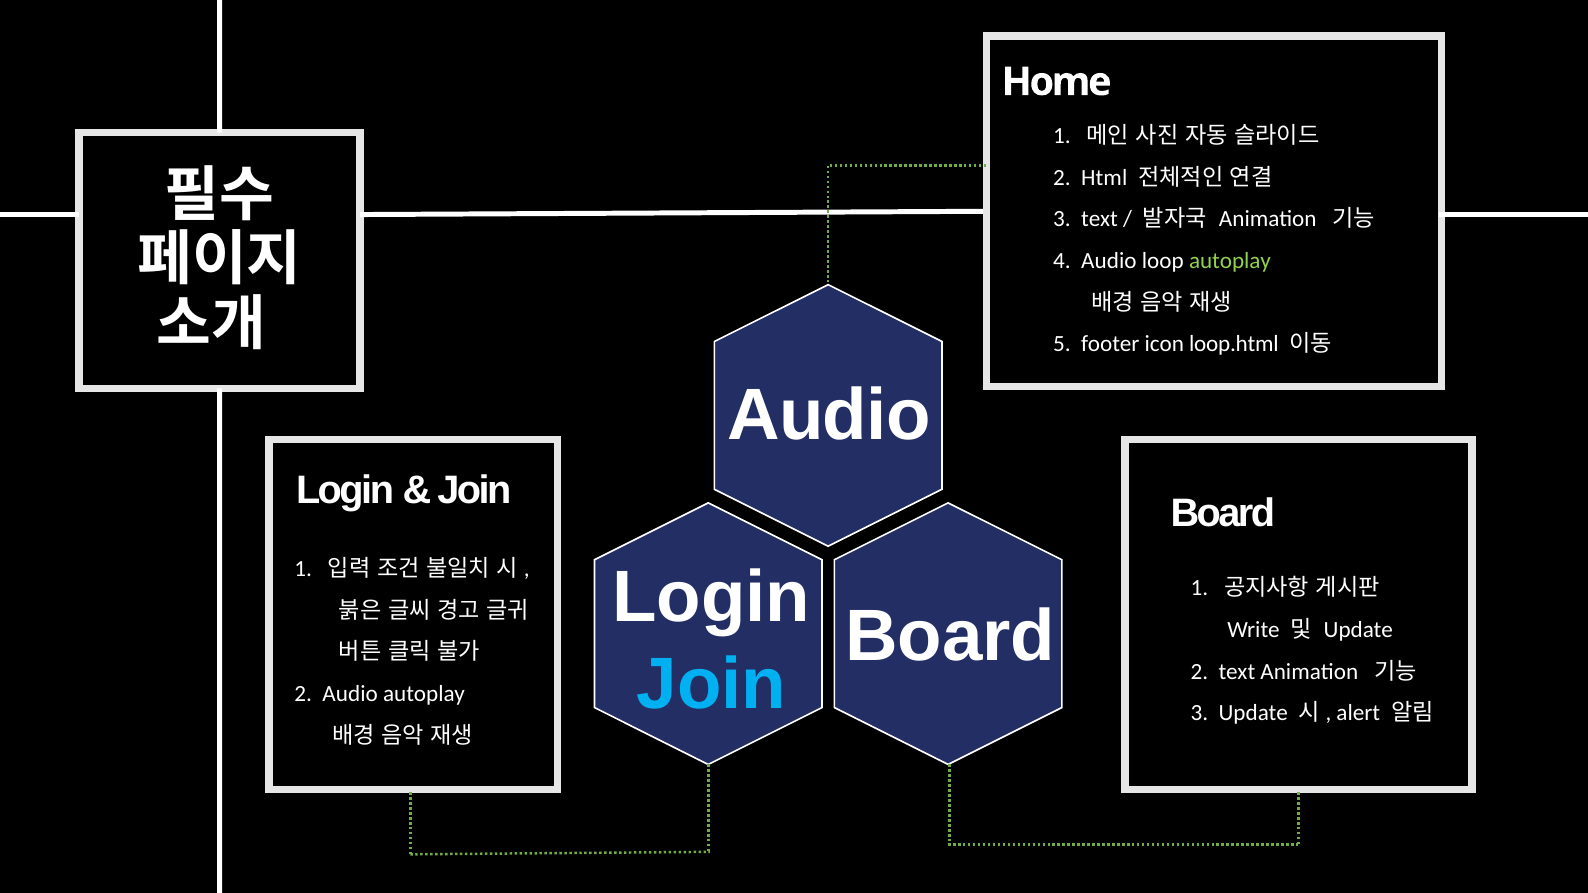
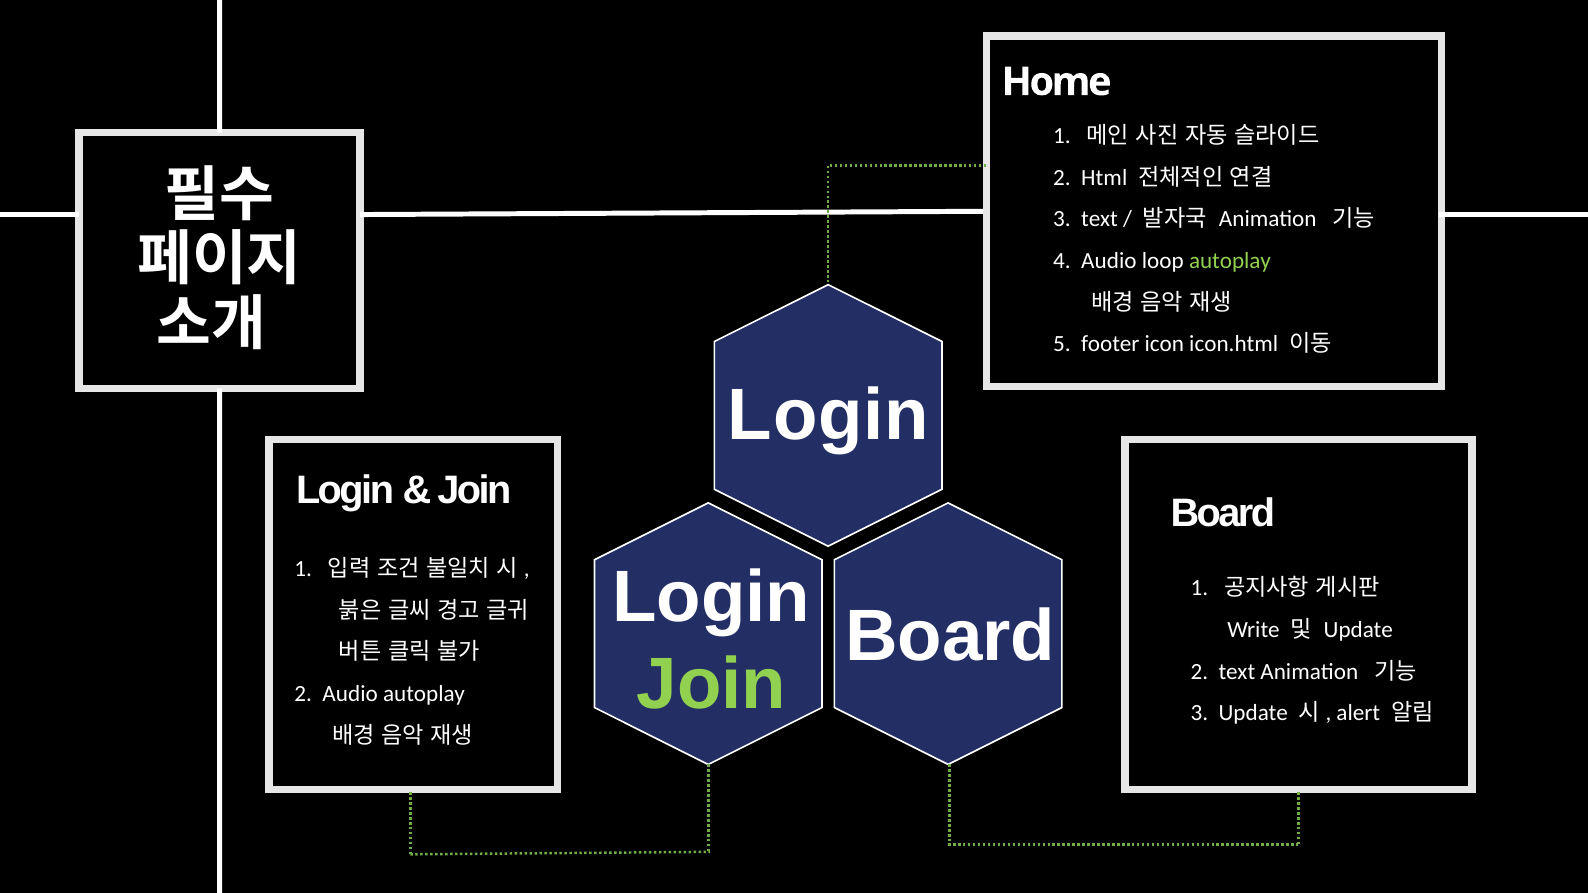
loop.html: loop.html -> icon.html
Audio at (829, 416): Audio -> Login
Join at (711, 685) colour: light blue -> light green
